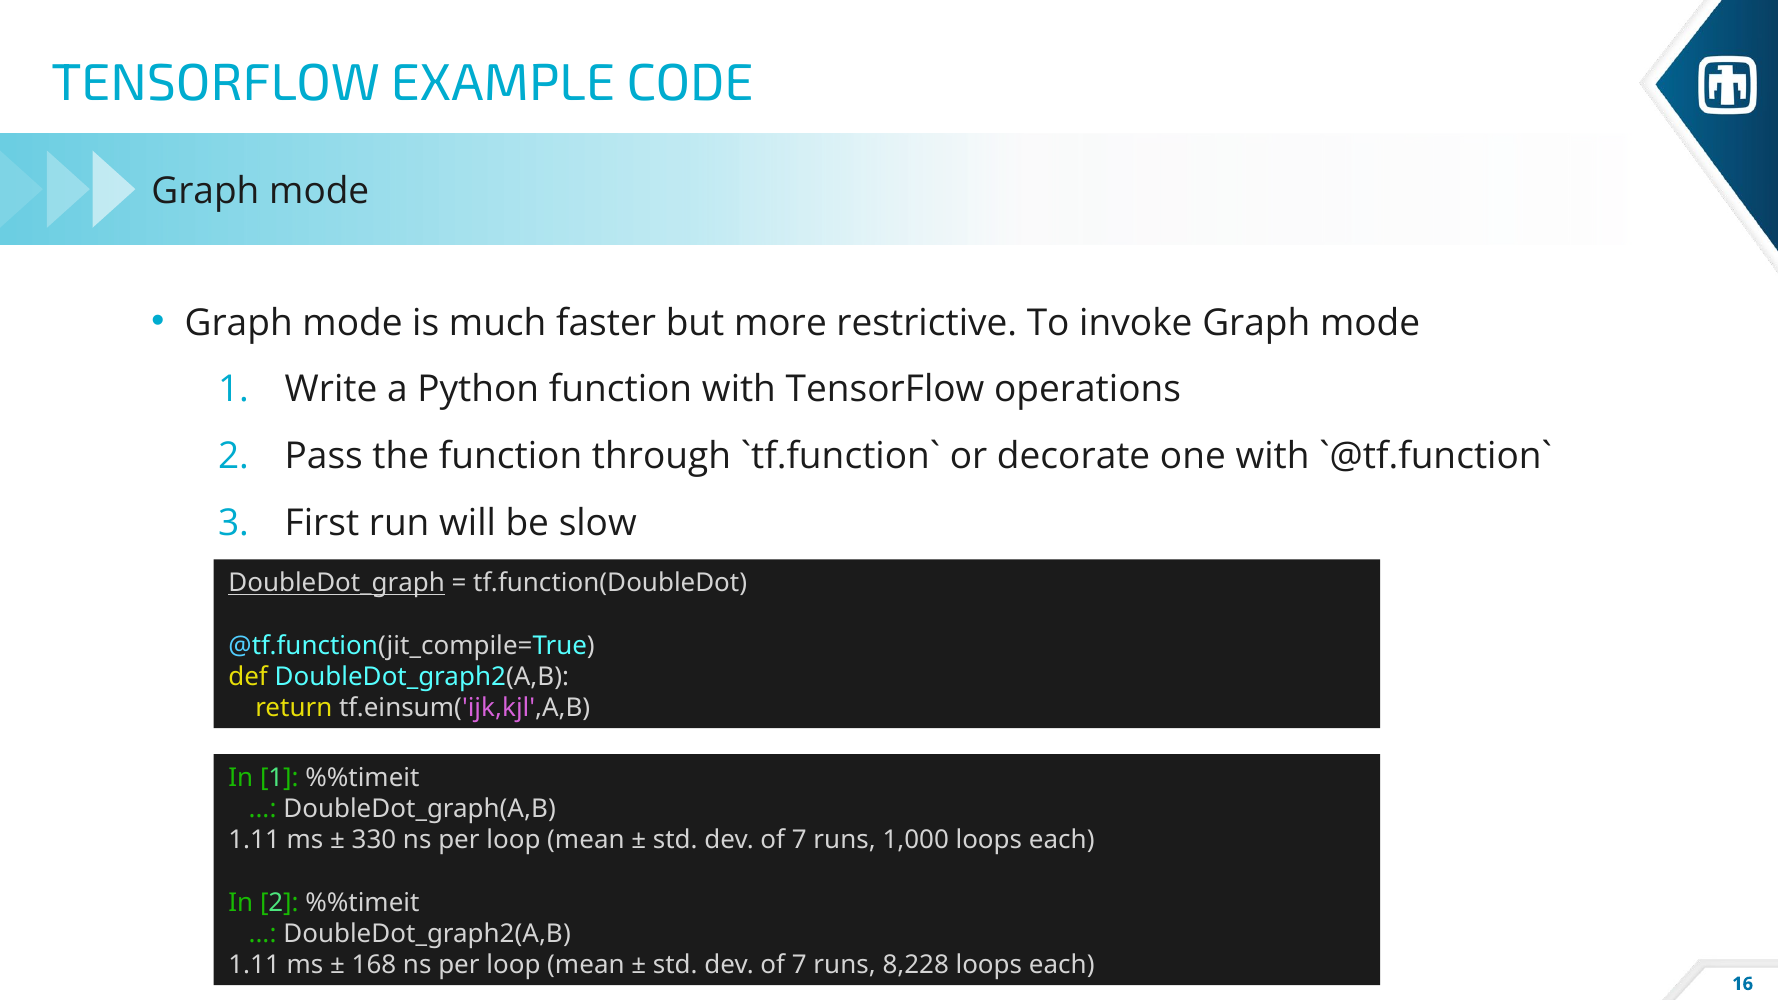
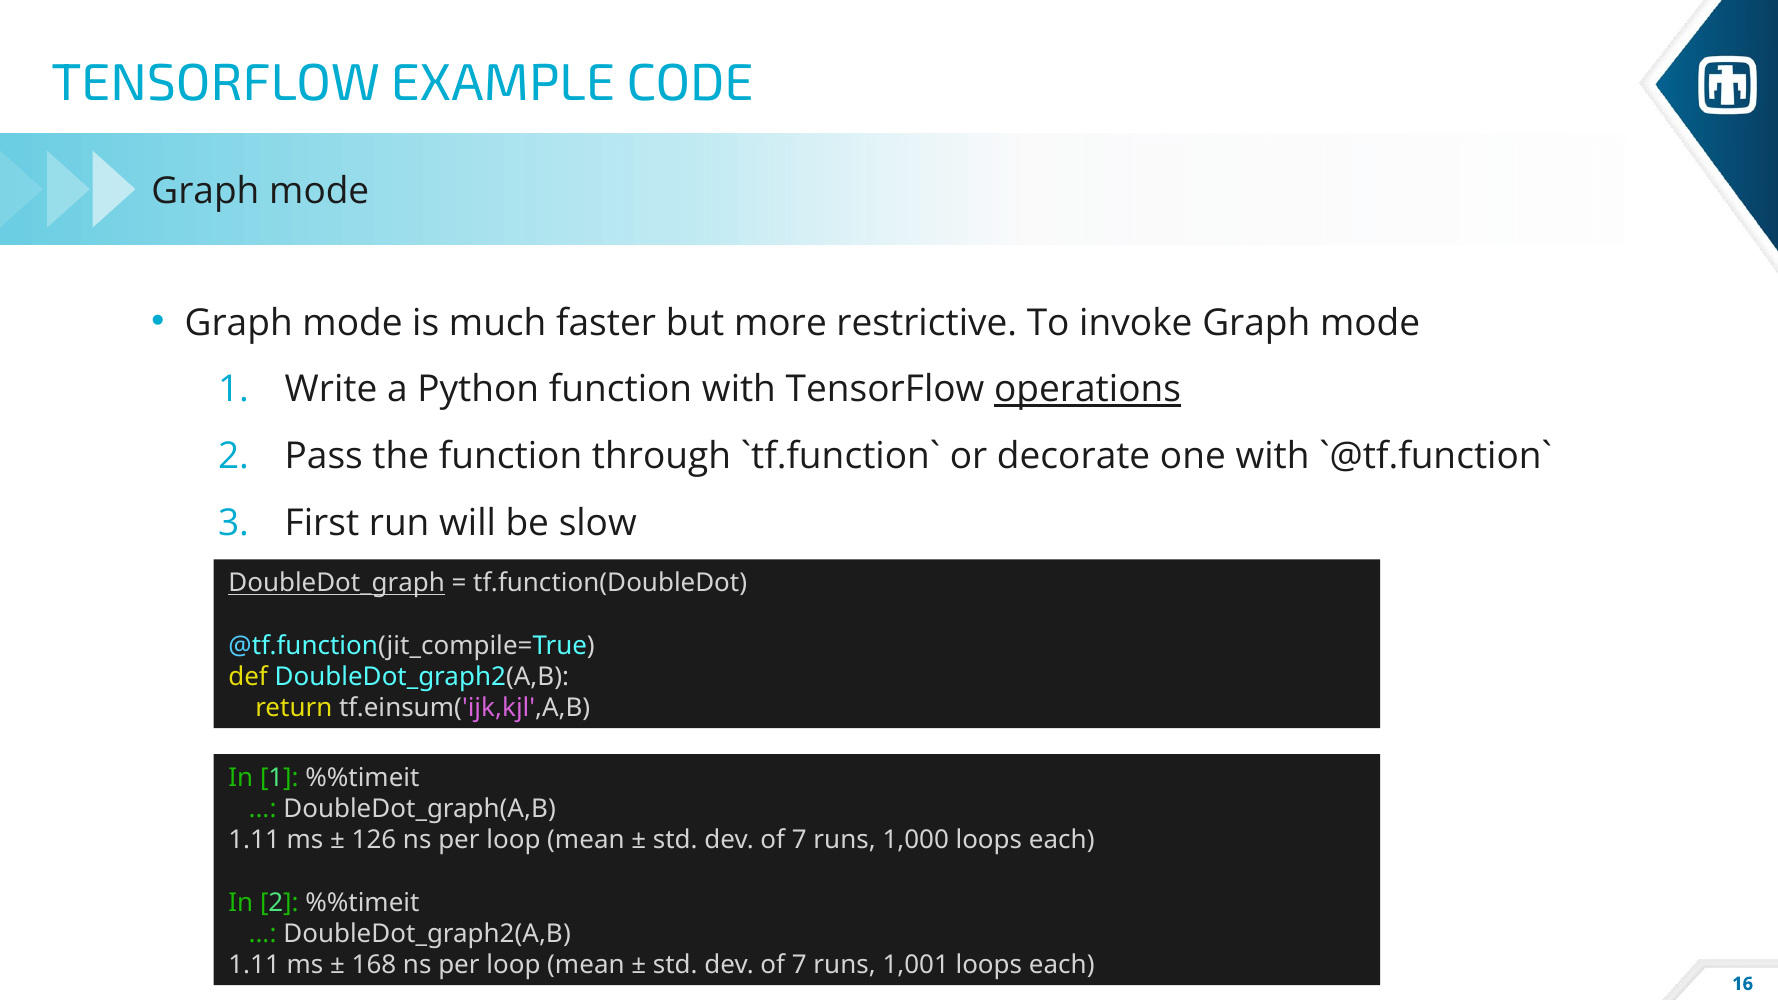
operations underline: none -> present
330: 330 -> 126
8,228: 8,228 -> 1,001
